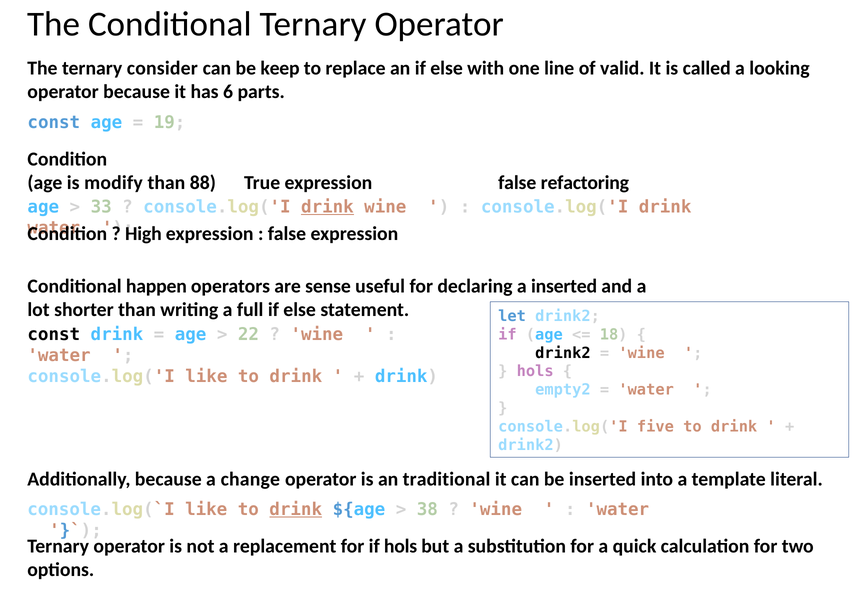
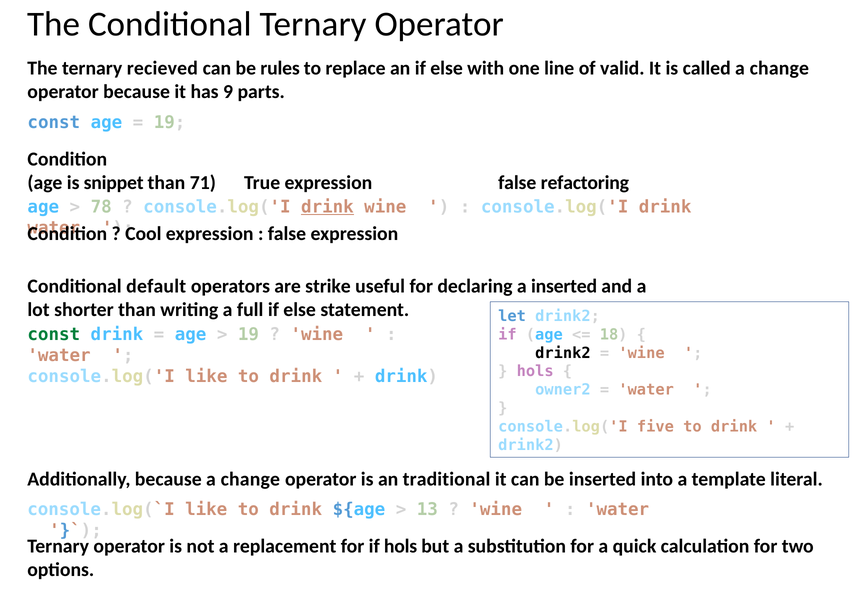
consider: consider -> recieved
keep: keep -> rules
called a looking: looking -> change
6: 6 -> 9
modify: modify -> snippet
88: 88 -> 71
33: 33 -> 78
High: High -> Cool
happen: happen -> default
sense: sense -> strike
const at (54, 335) colour: black -> green
22 at (248, 335): 22 -> 19
empty2: empty2 -> owner2
drink at (296, 510) underline: present -> none
38: 38 -> 13
